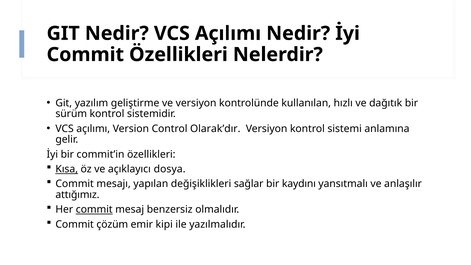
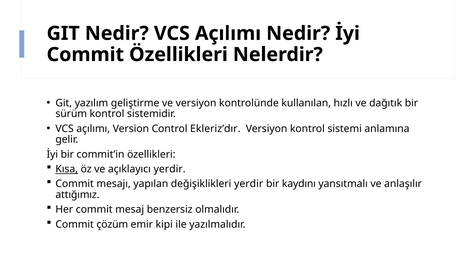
Olarak’dır: Olarak’dır -> Ekleriz’dır
açıklayıcı dosya: dosya -> yerdir
değişiklikleri sağlar: sağlar -> yerdir
commit at (94, 210) underline: present -> none
